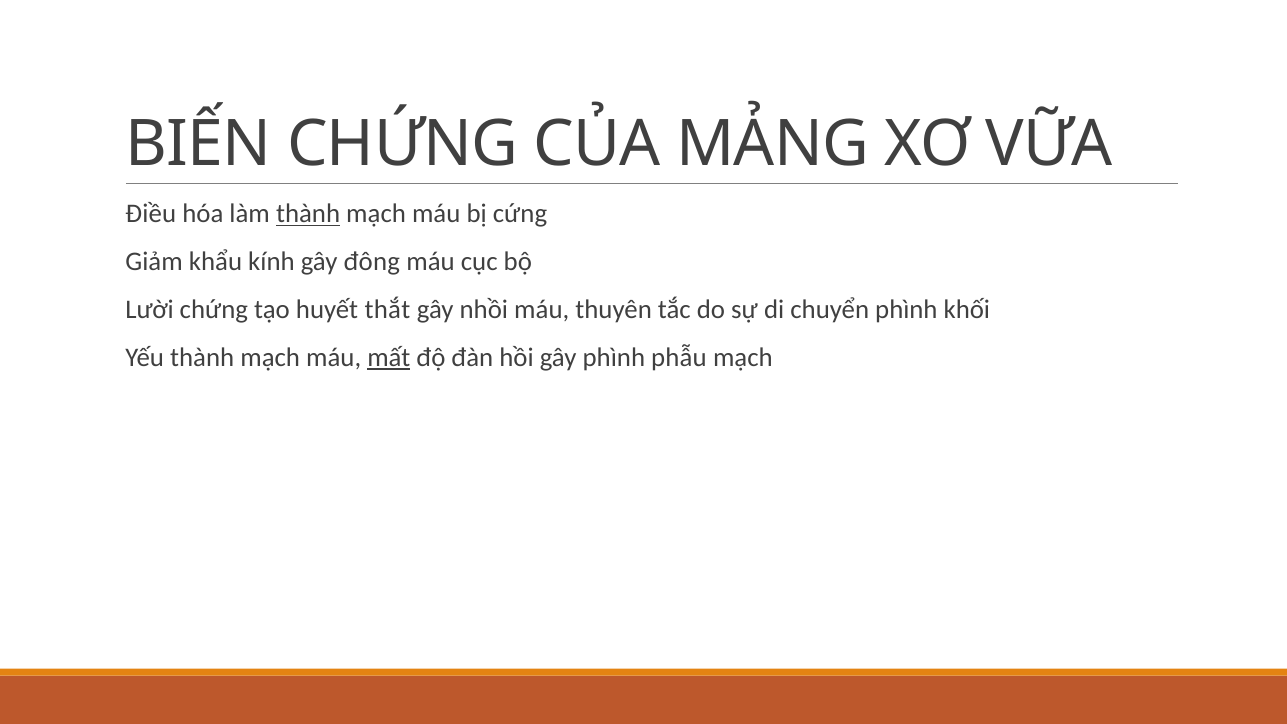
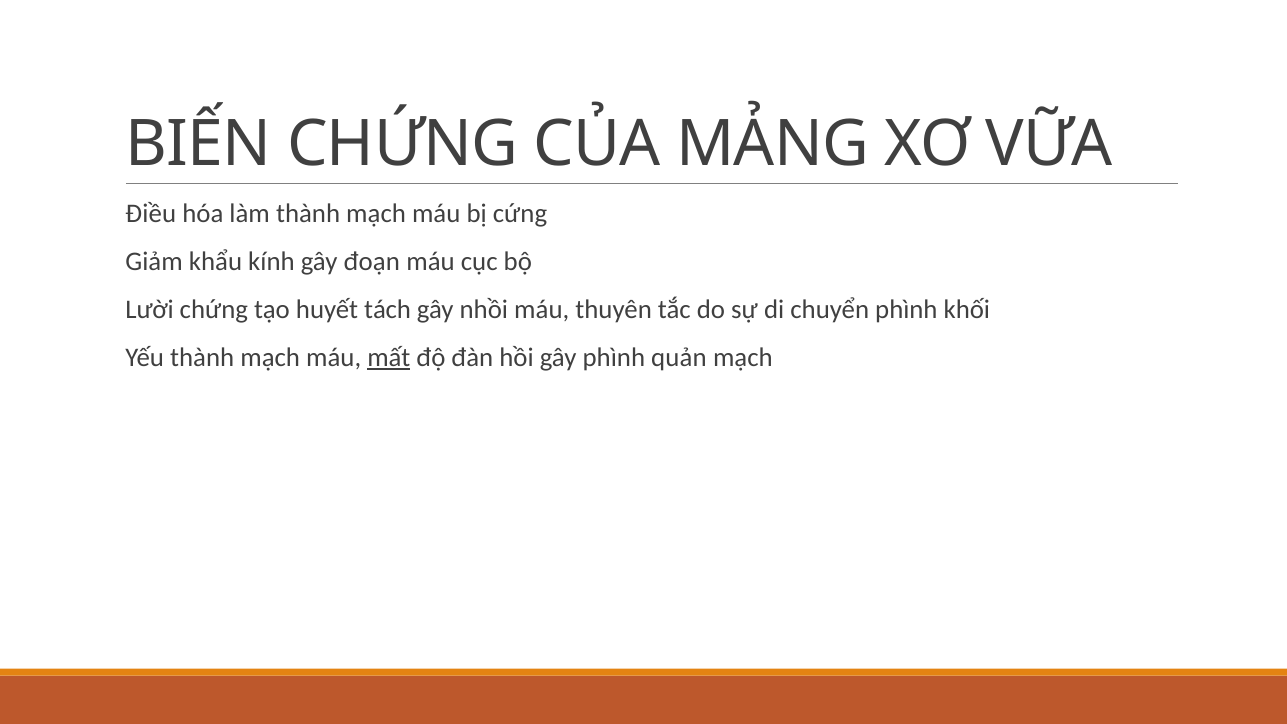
thành at (308, 214) underline: present -> none
đông: đông -> đoạn
thắt: thắt -> tách
phẫu: phẫu -> quản
